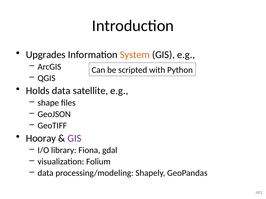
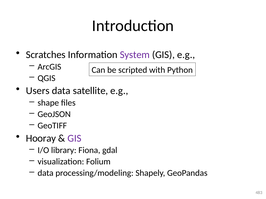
Upgrades: Upgrades -> Scratches
System colour: orange -> purple
Holds: Holds -> Users
